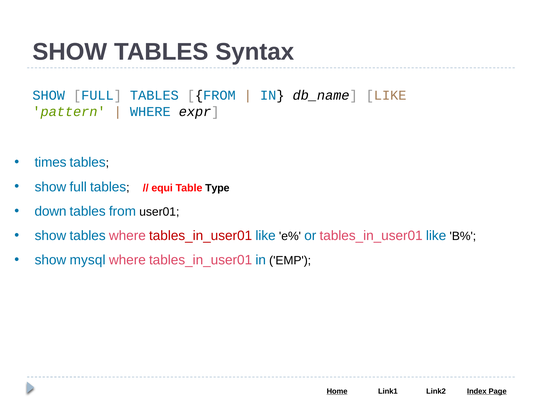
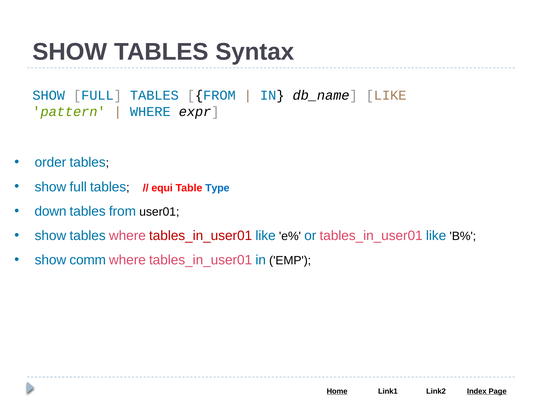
times: times -> order
Type colour: black -> blue
mysql: mysql -> comm
